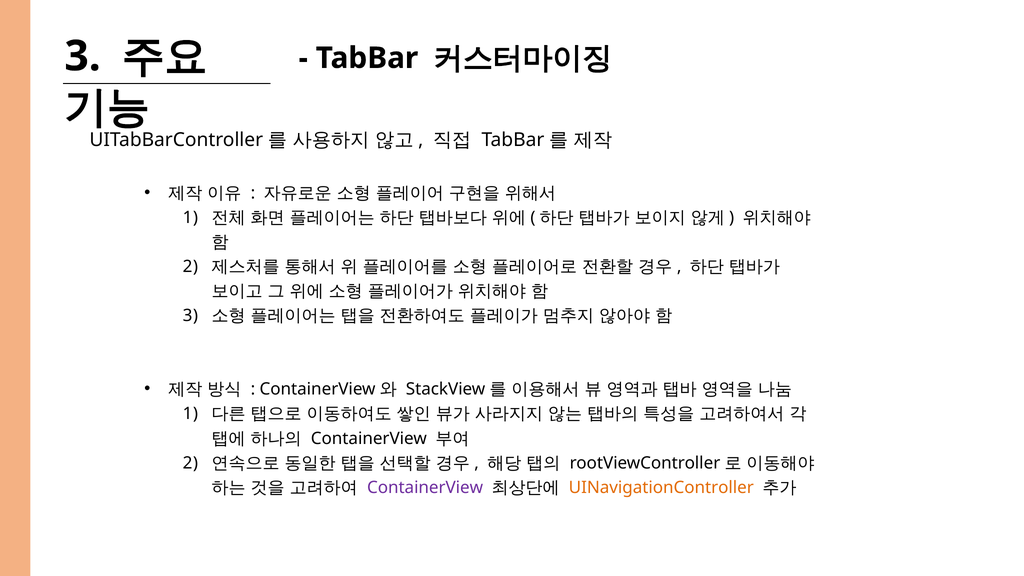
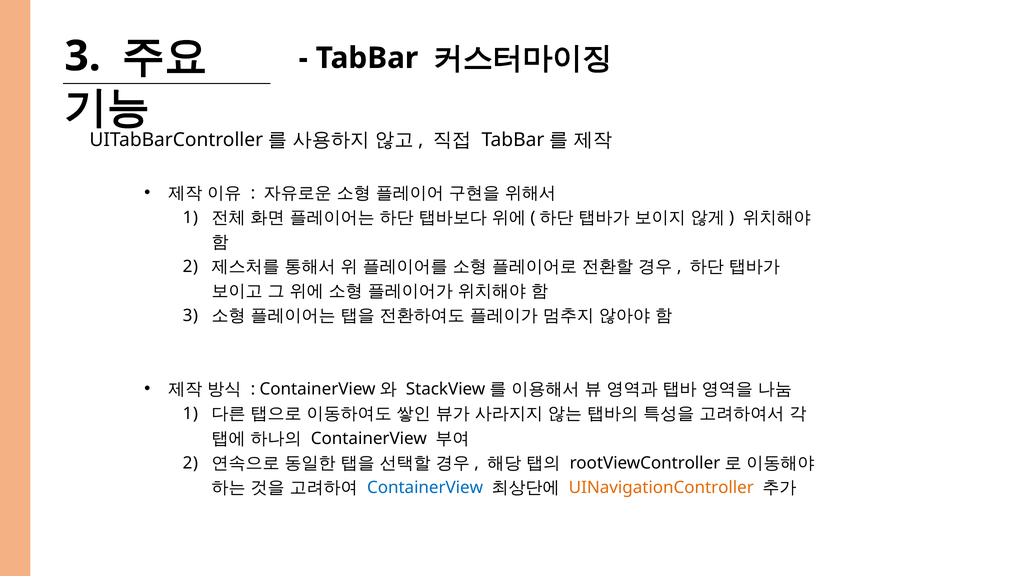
ContainerView at (425, 487) colour: purple -> blue
